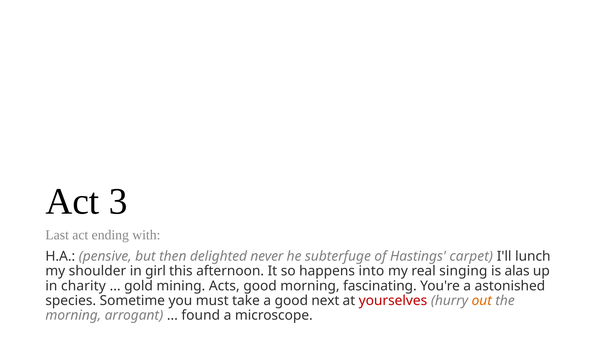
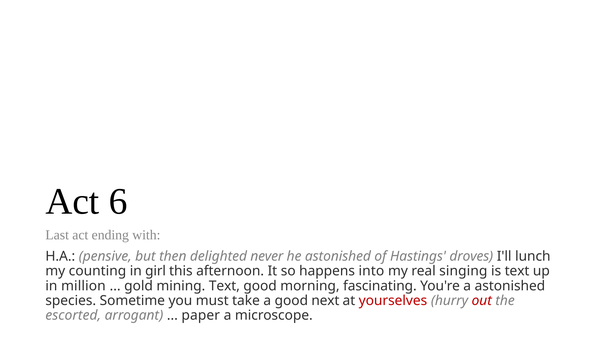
3: 3 -> 6
he subterfuge: subterfuge -> astonished
carpet: carpet -> droves
shoulder: shoulder -> counting
is alas: alas -> text
charity: charity -> million
mining Acts: Acts -> Text
out colour: orange -> red
morning at (73, 315): morning -> escorted
found: found -> paper
